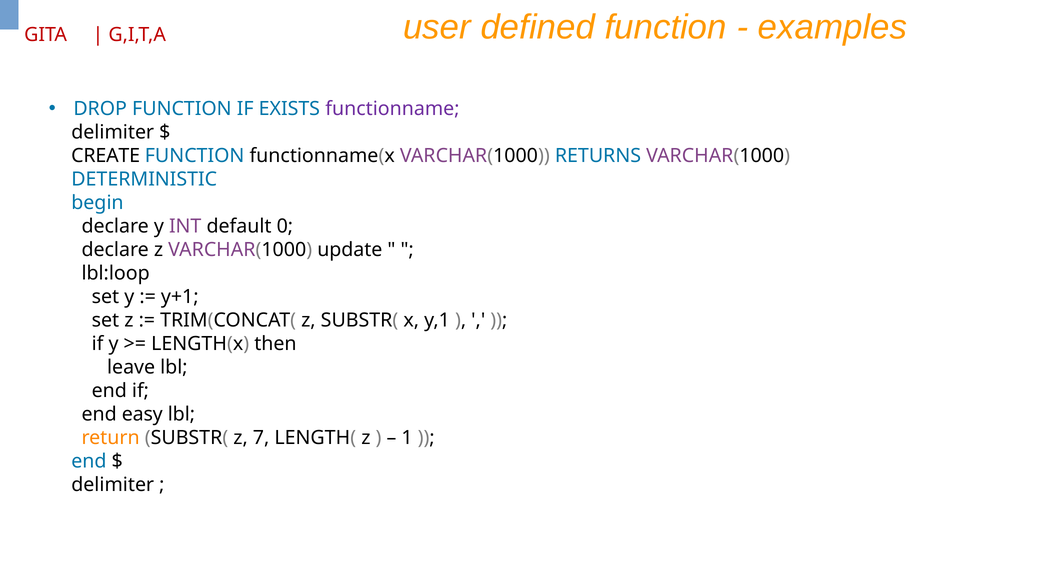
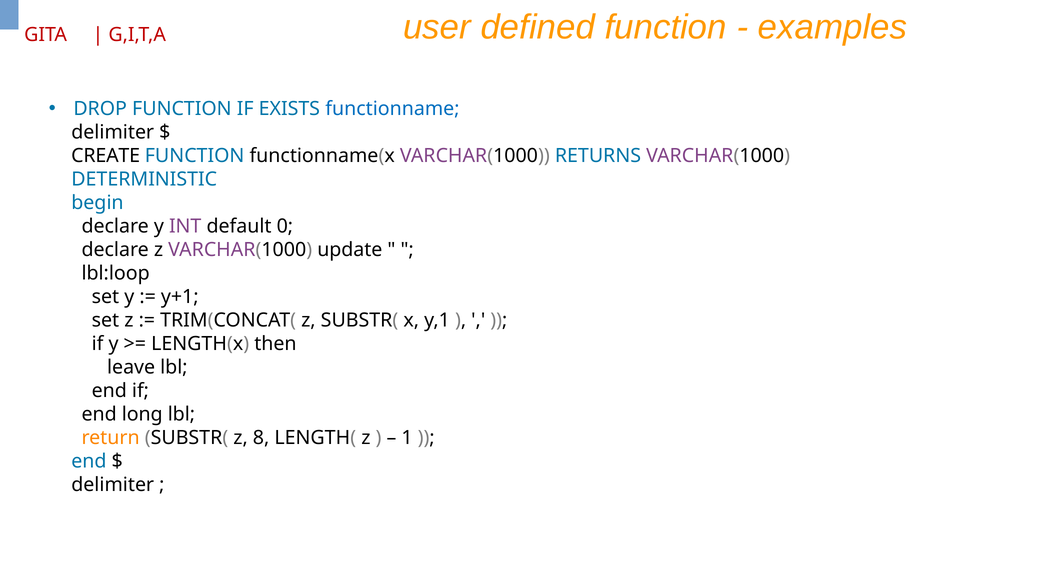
functionname colour: purple -> blue
easy: easy -> long
7: 7 -> 8
